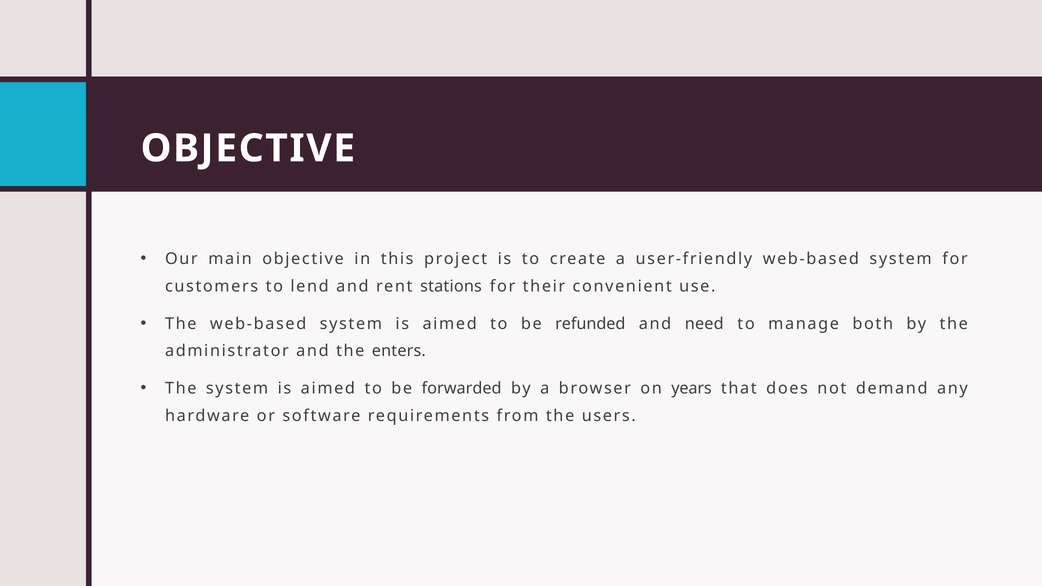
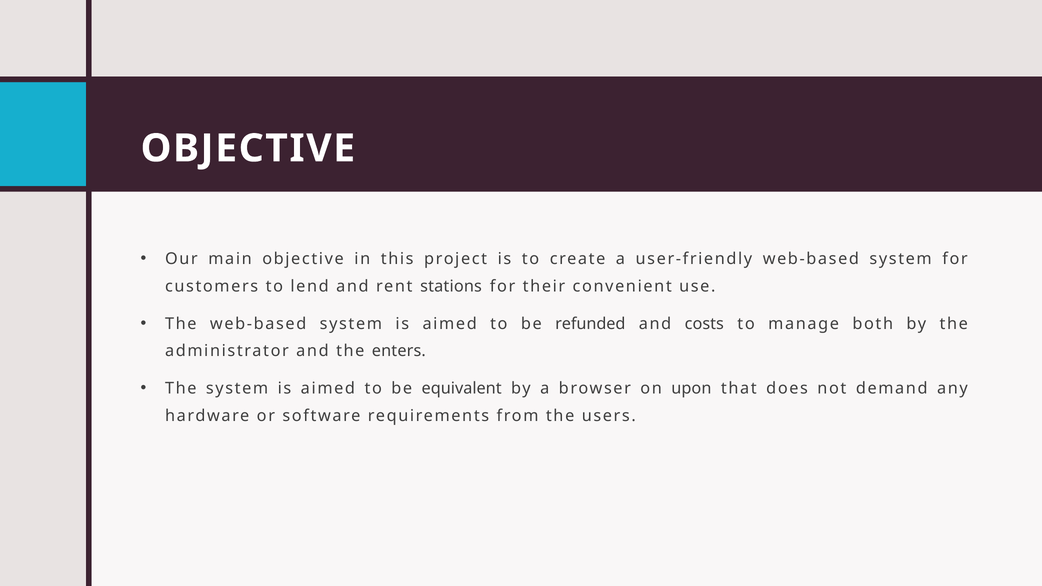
need: need -> costs
forwarded: forwarded -> equivalent
years: years -> upon
